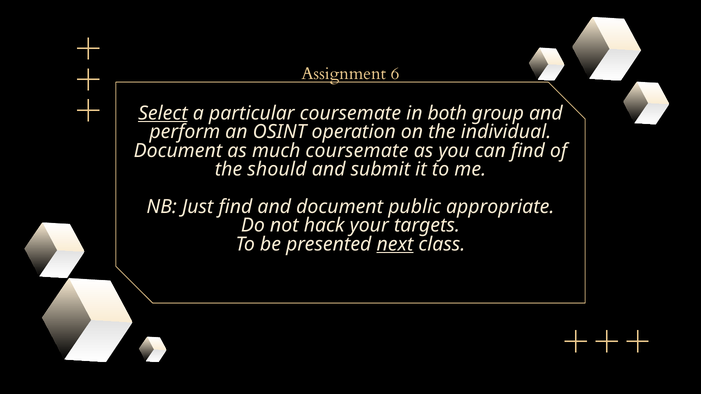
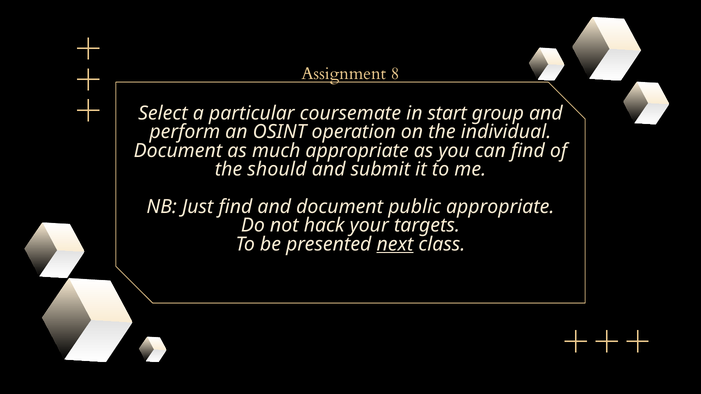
6: 6 -> 8
Select underline: present -> none
both: both -> start
much coursemate: coursemate -> appropriate
